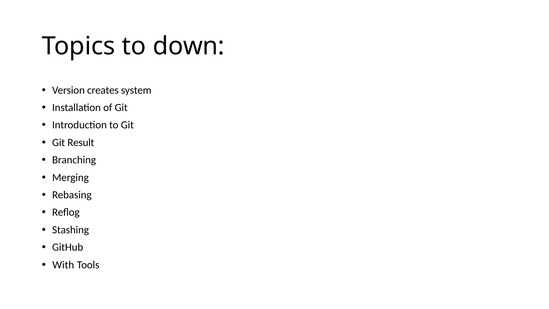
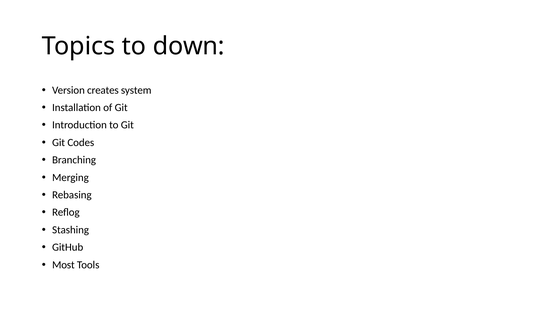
Result: Result -> Codes
With: With -> Most
